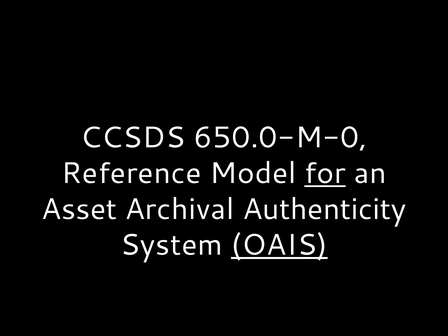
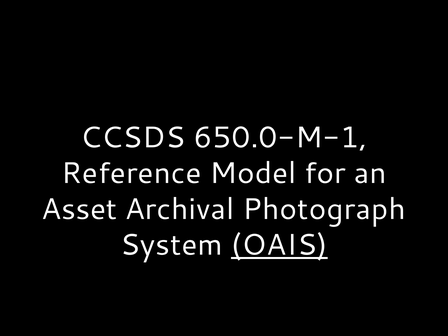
650.0-M-0: 650.0-M-0 -> 650.0-M-1
for underline: present -> none
Authenticity: Authenticity -> Photograph
